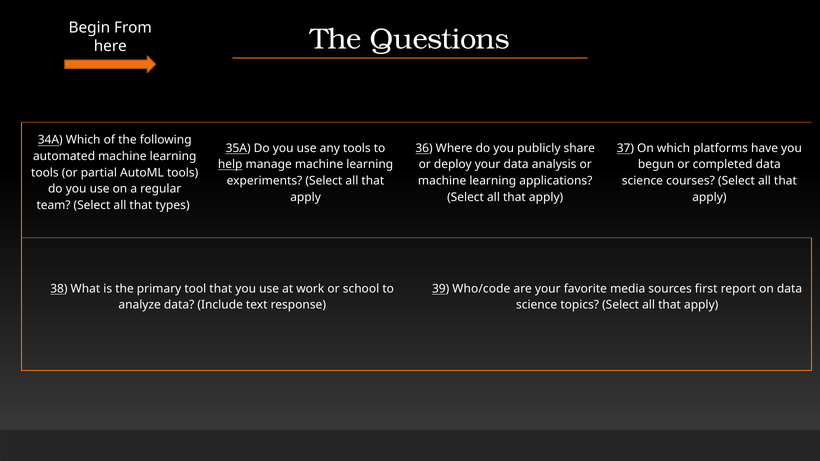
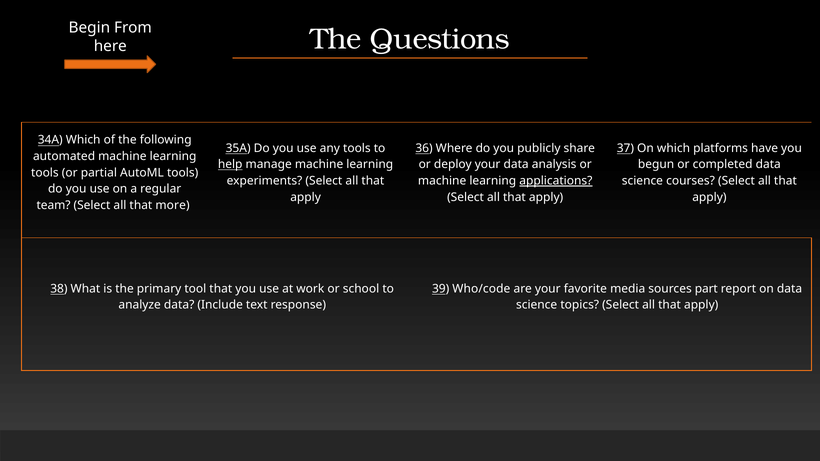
applications underline: none -> present
types: types -> more
first: first -> part
